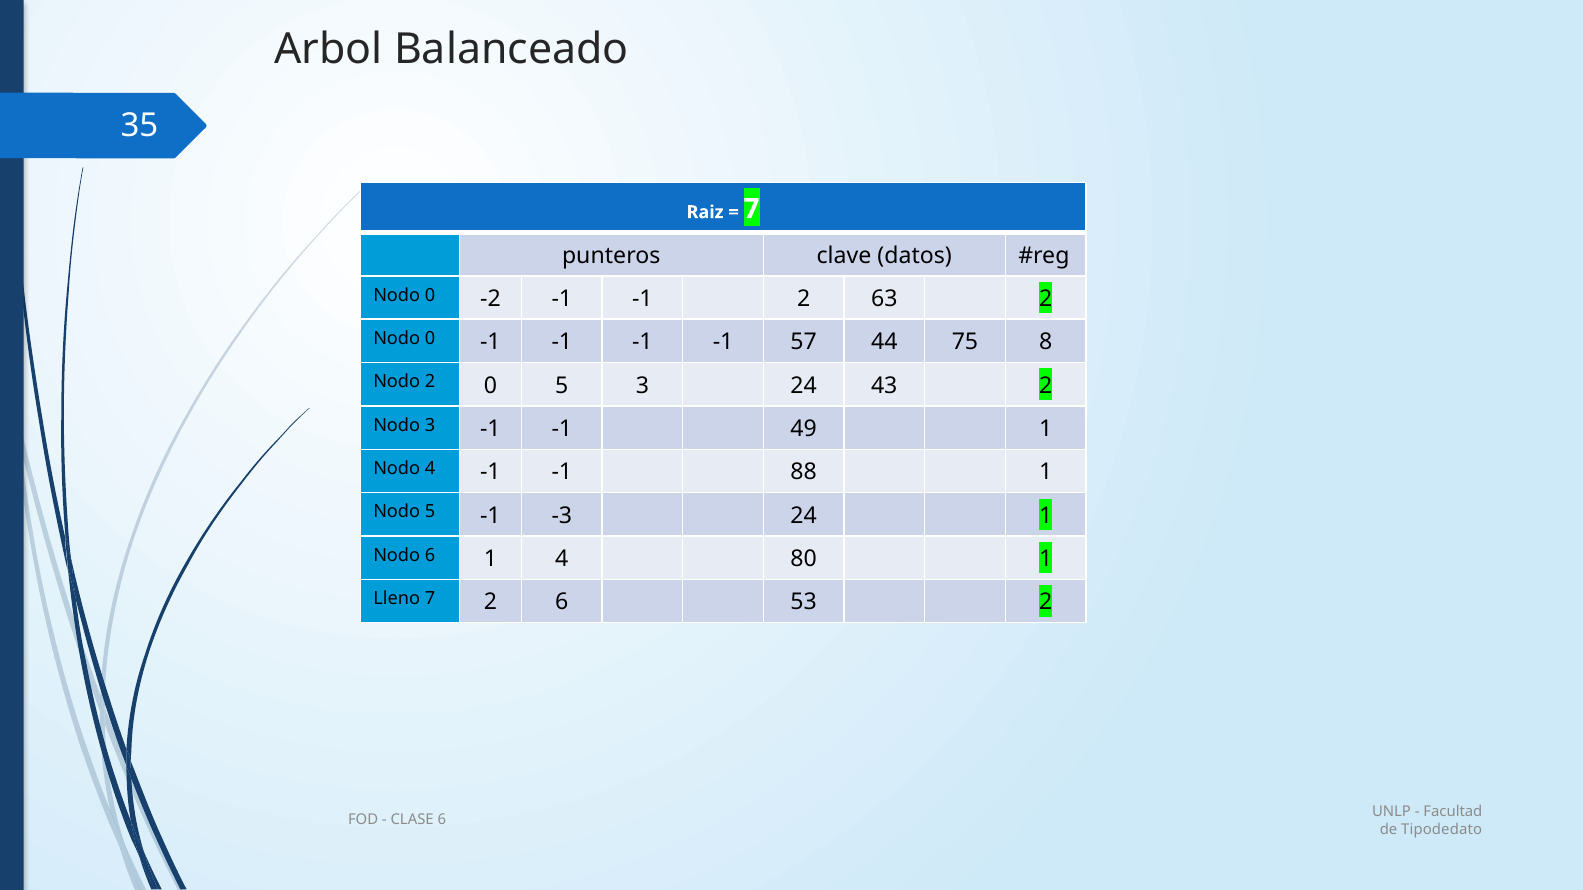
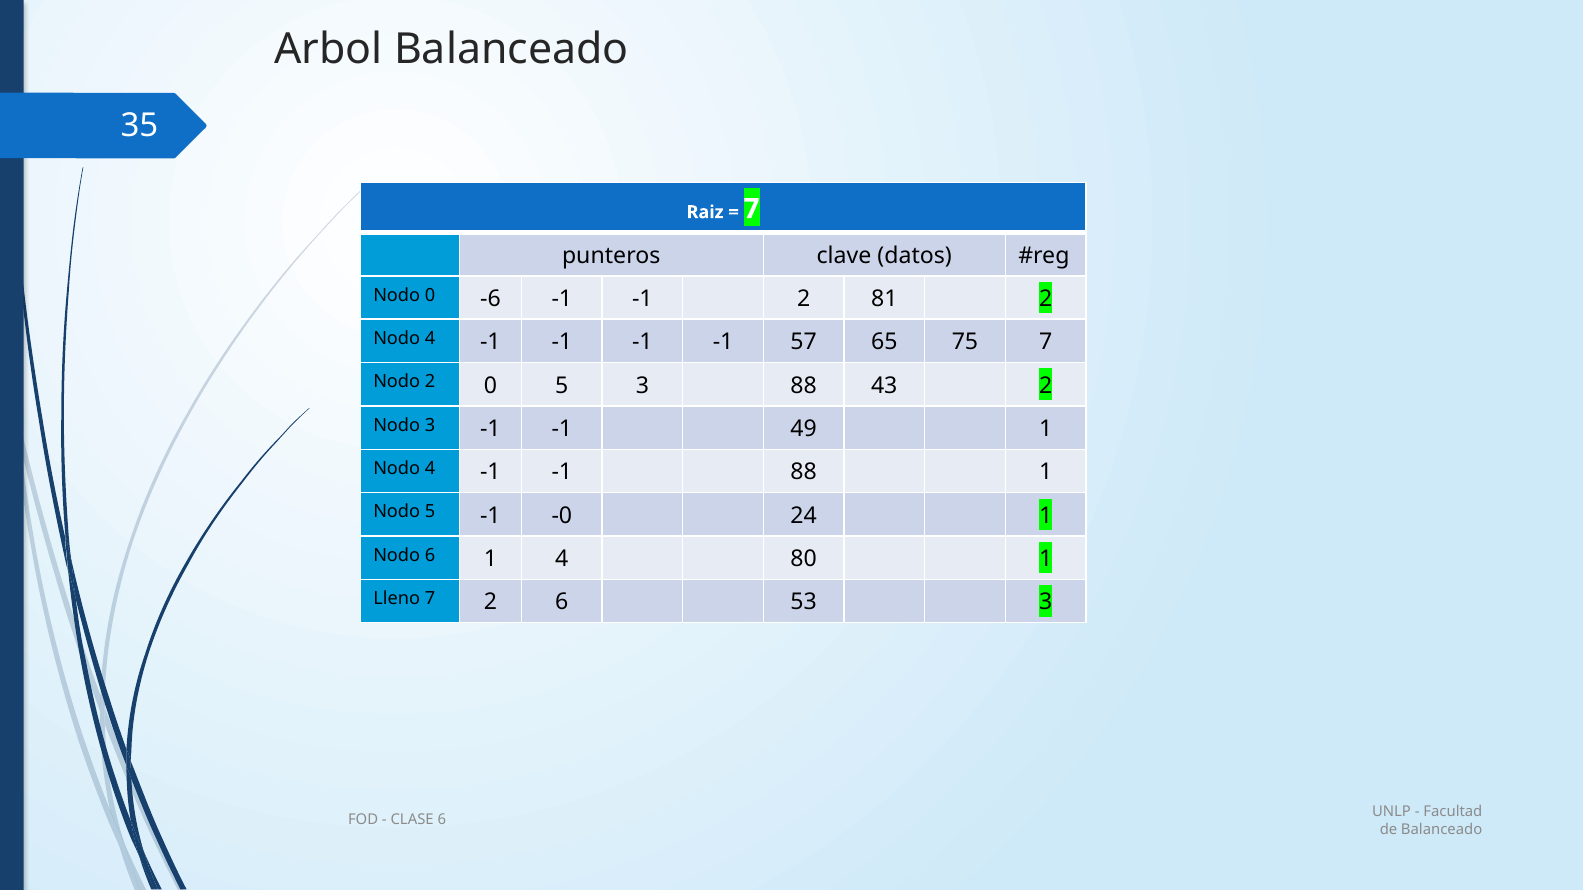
-2: -2 -> -6
63: 63 -> 81
0 at (430, 339): 0 -> 4
44: 44 -> 65
75 8: 8 -> 7
3 24: 24 -> 88
-3: -3 -> -0
53 2: 2 -> 3
de Tipodedato: Tipodedato -> Balanceado
